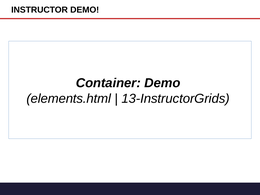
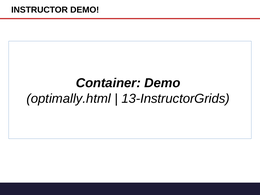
elements.html: elements.html -> optimally.html
